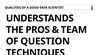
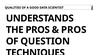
TEAM at (74, 30): TEAM -> PROS
